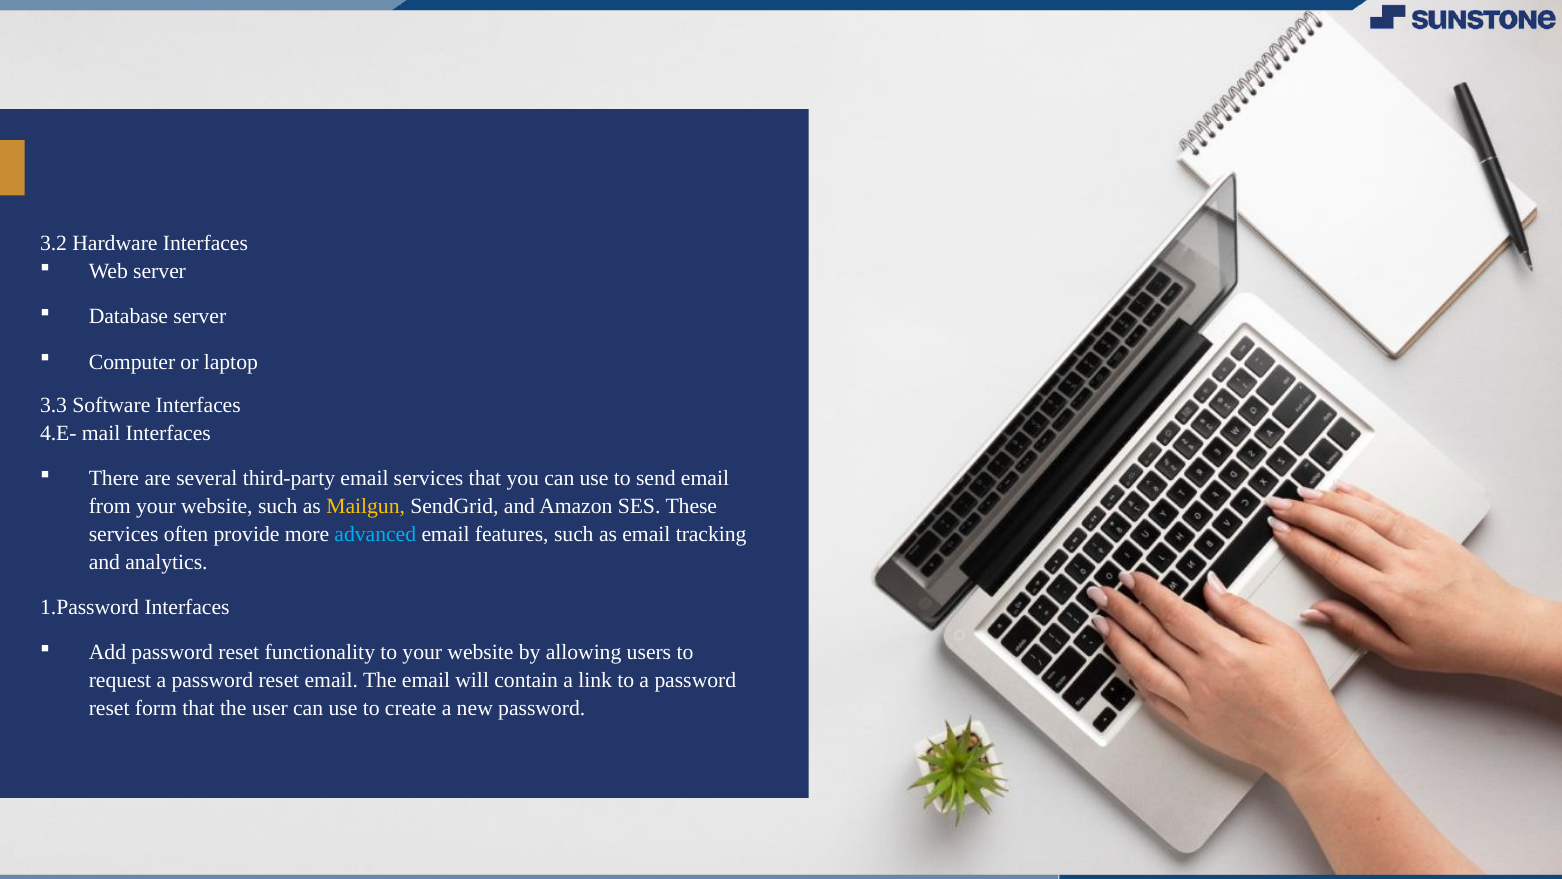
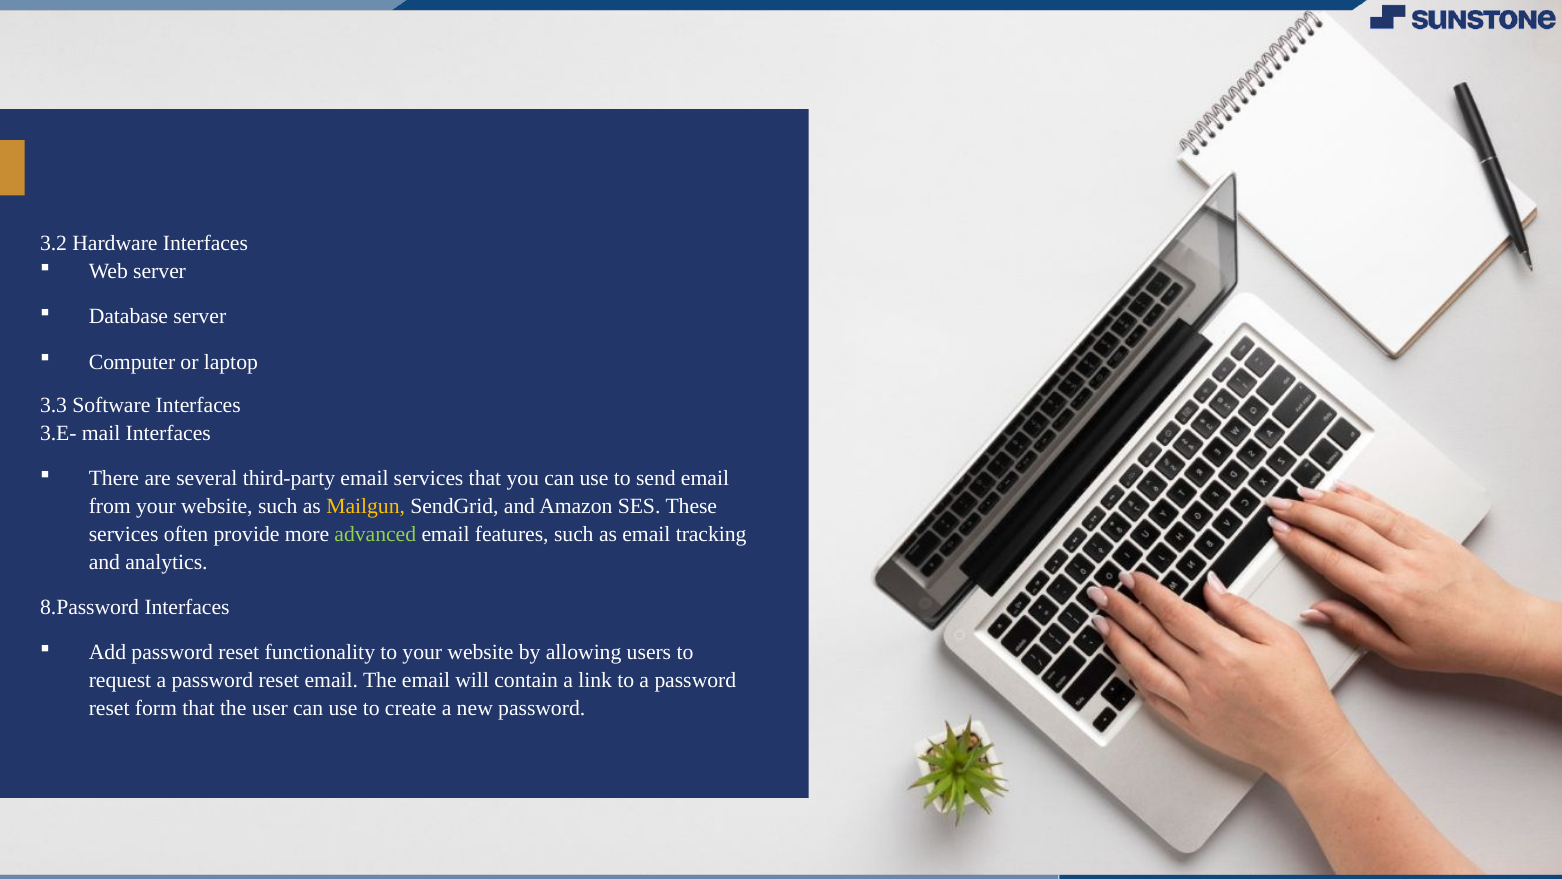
4.E-: 4.E- -> 3.E-
advanced colour: light blue -> light green
1.Password: 1.Password -> 8.Password
